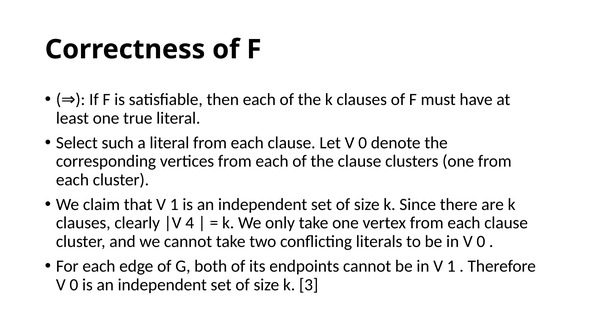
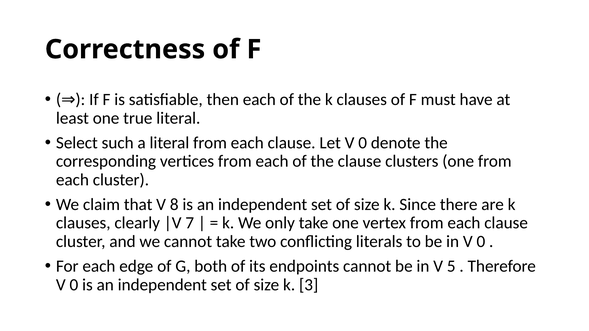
that V 1: 1 -> 8
4: 4 -> 7
in V 1: 1 -> 5
